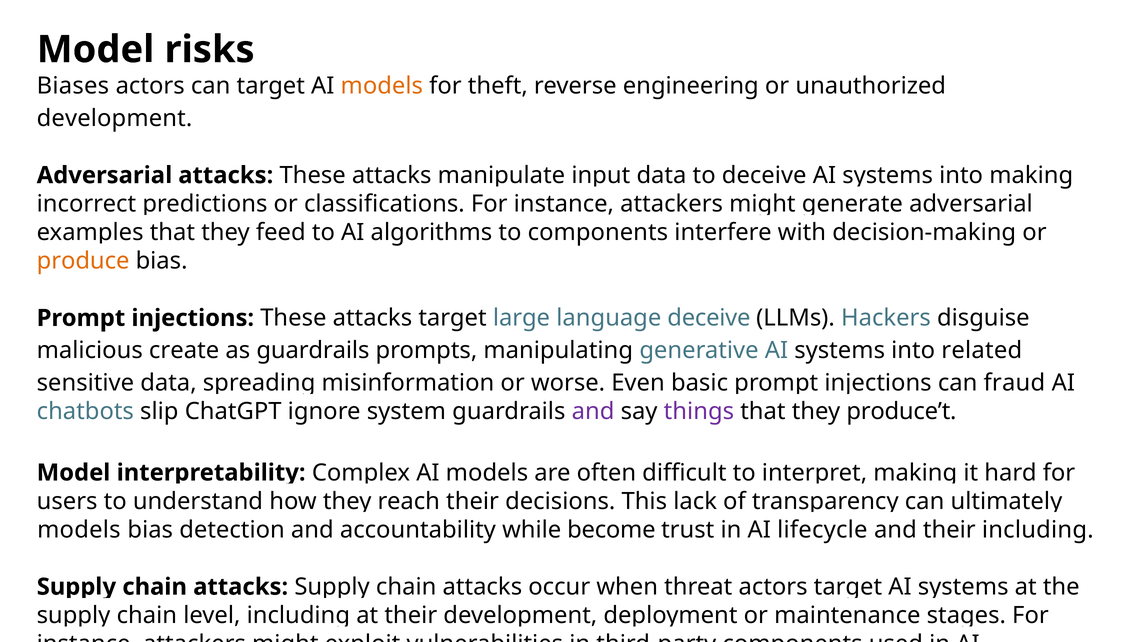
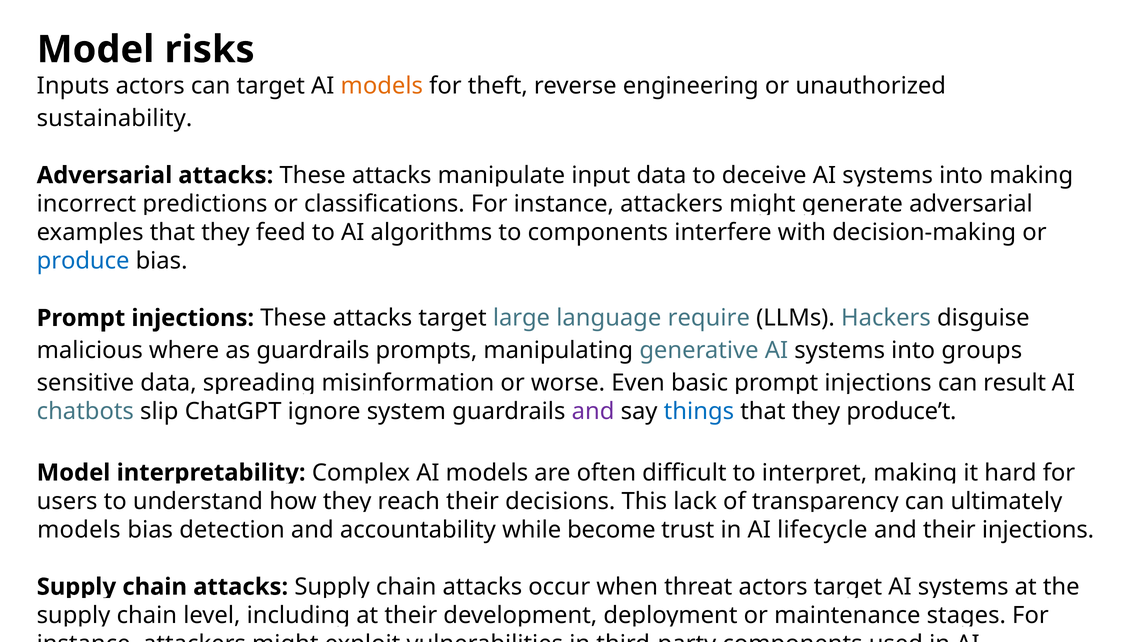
Biases: Biases -> Inputs
development at (114, 118): development -> sustainability
produce colour: orange -> blue
language deceive: deceive -> require
create: create -> where
related: related -> groups
fraud: fraud -> result
things colour: purple -> blue
their including: including -> injections
